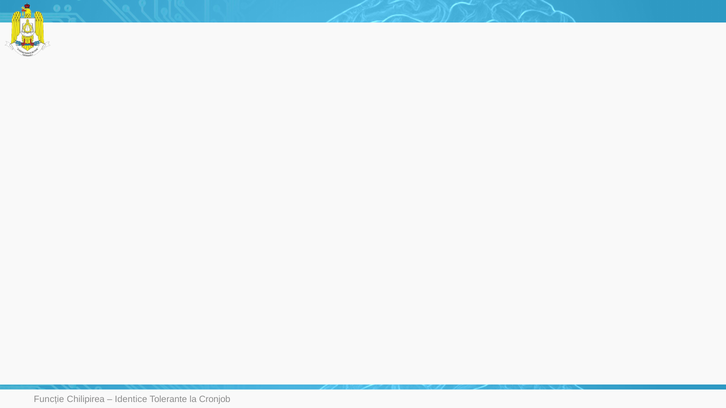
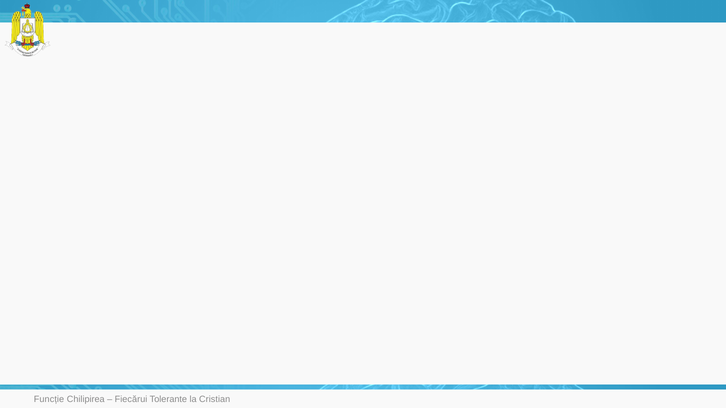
Identice: Identice -> Fiecărui
Cronjob: Cronjob -> Cristian
